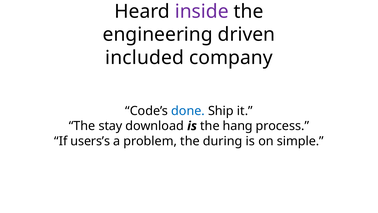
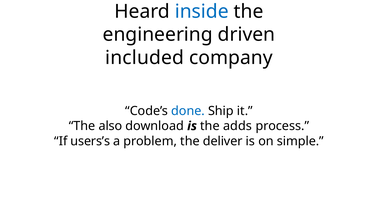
inside colour: purple -> blue
stay: stay -> also
hang: hang -> adds
during: during -> deliver
